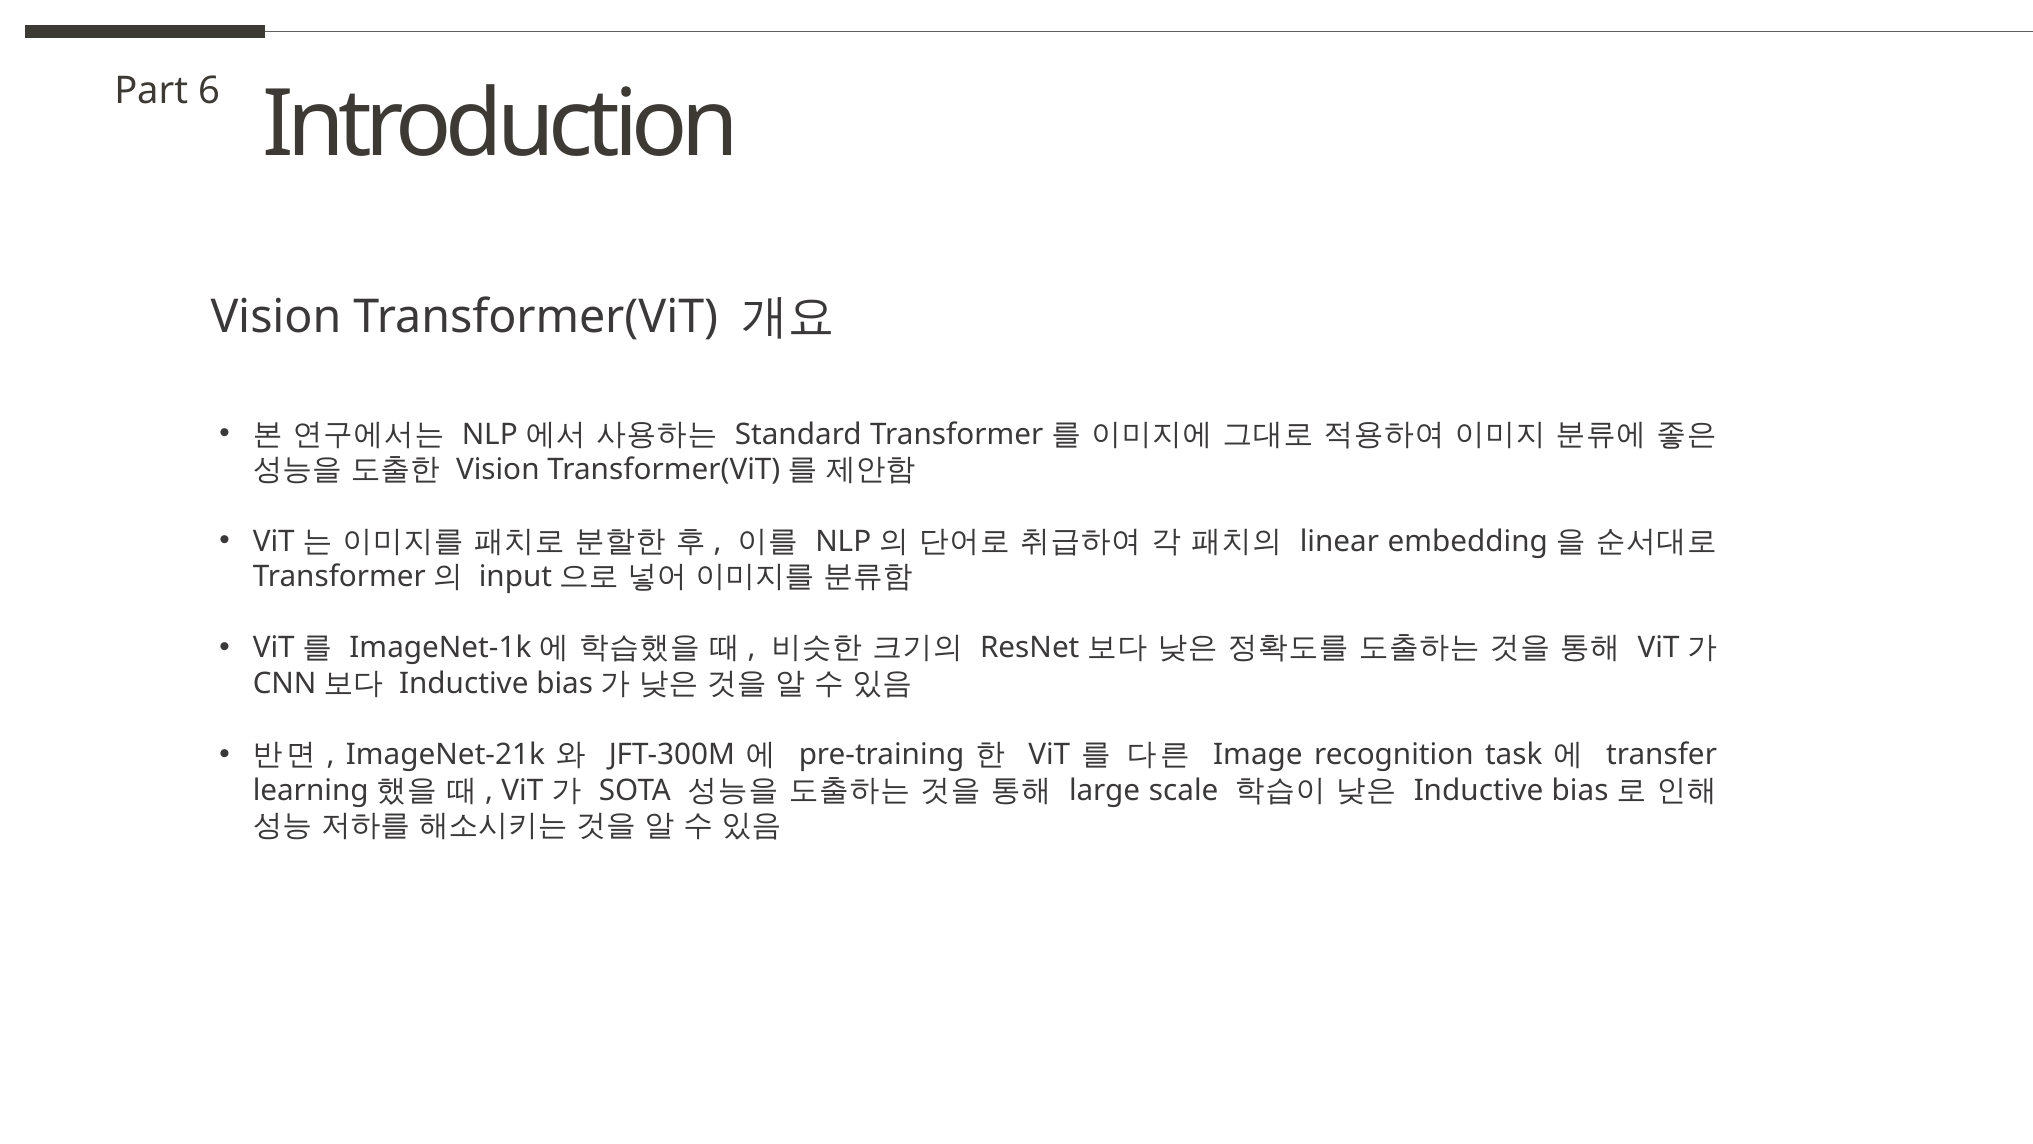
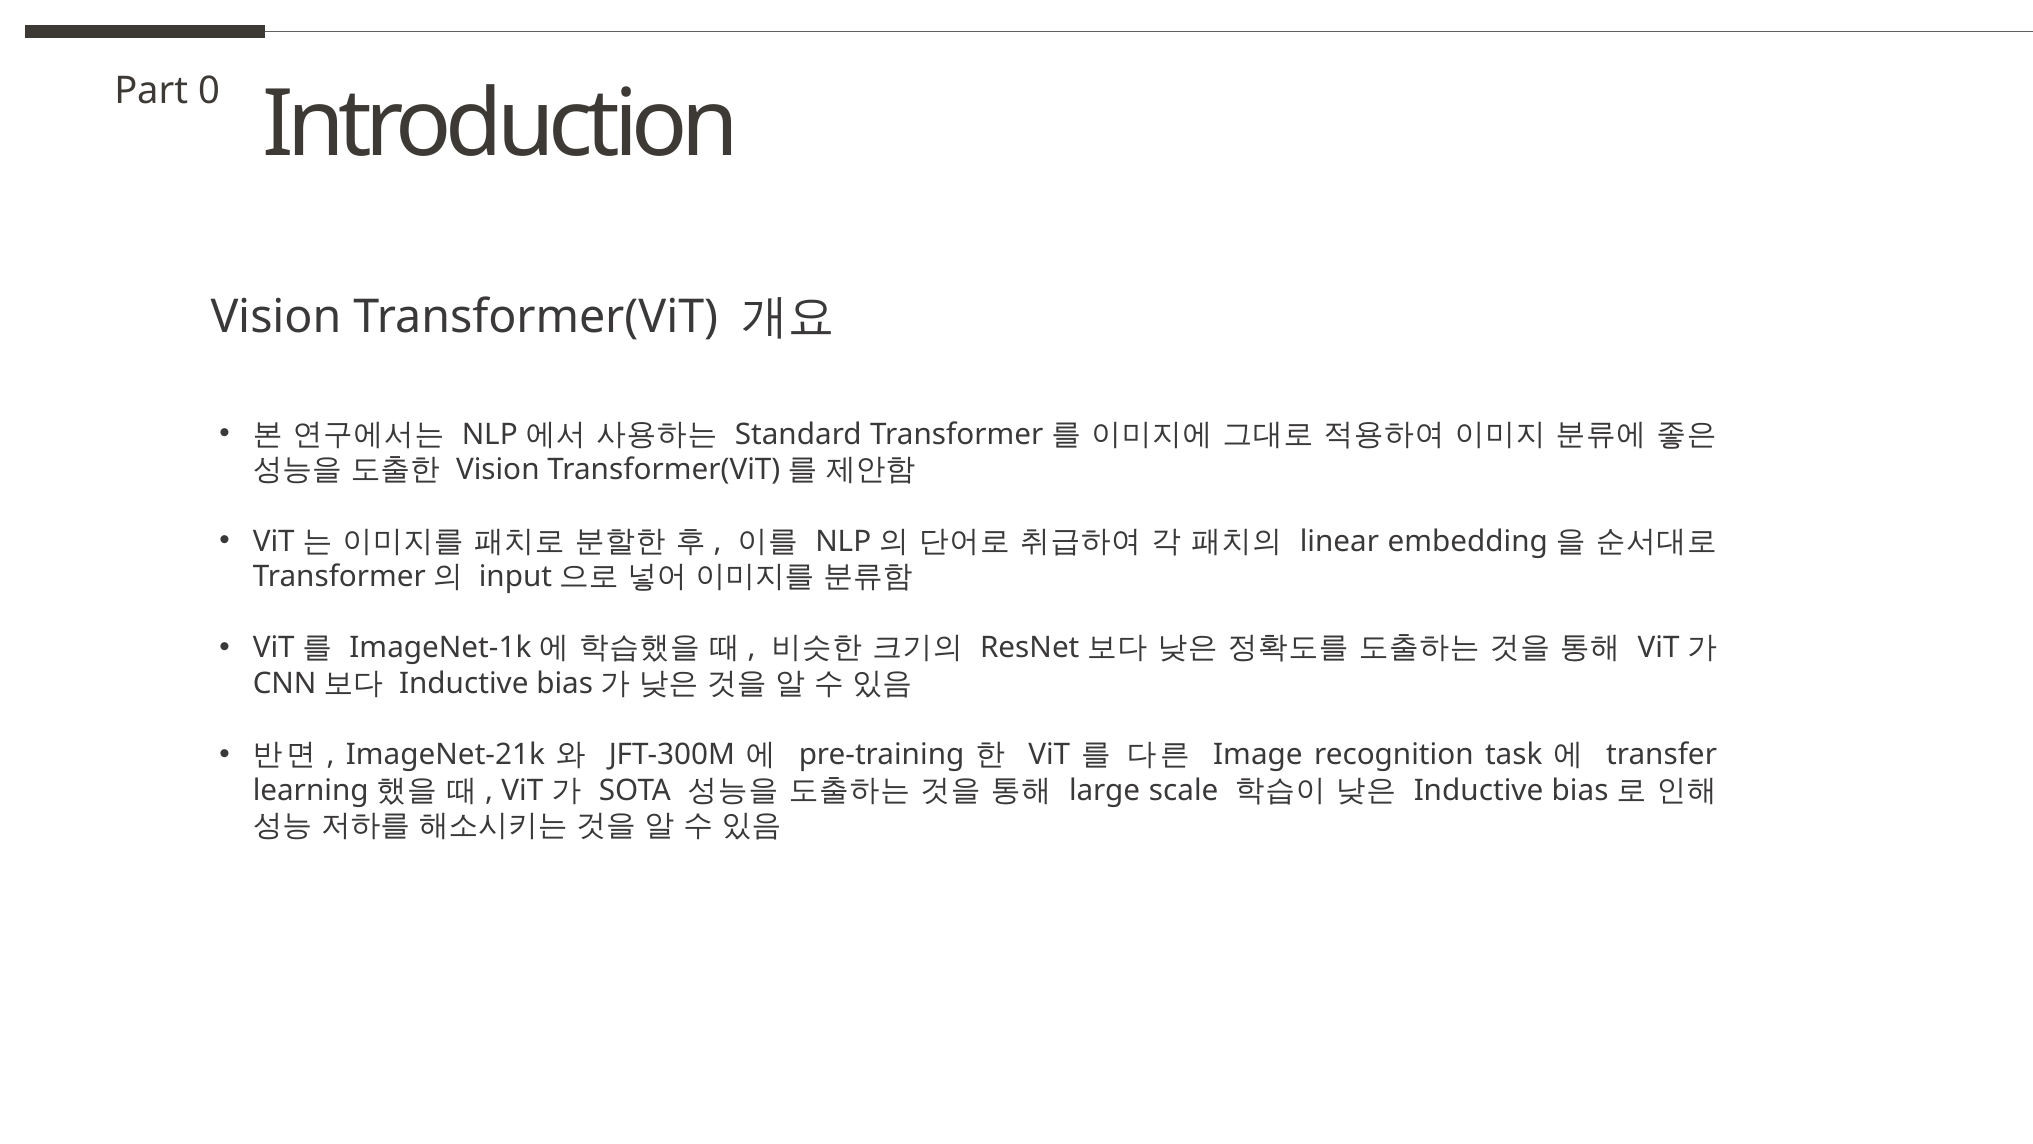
6: 6 -> 0
